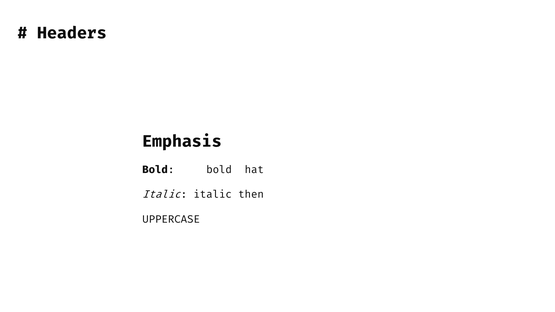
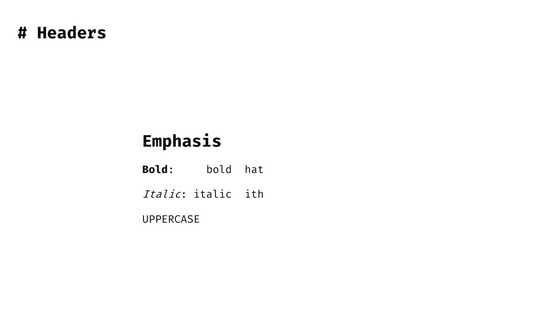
then: then -> with
